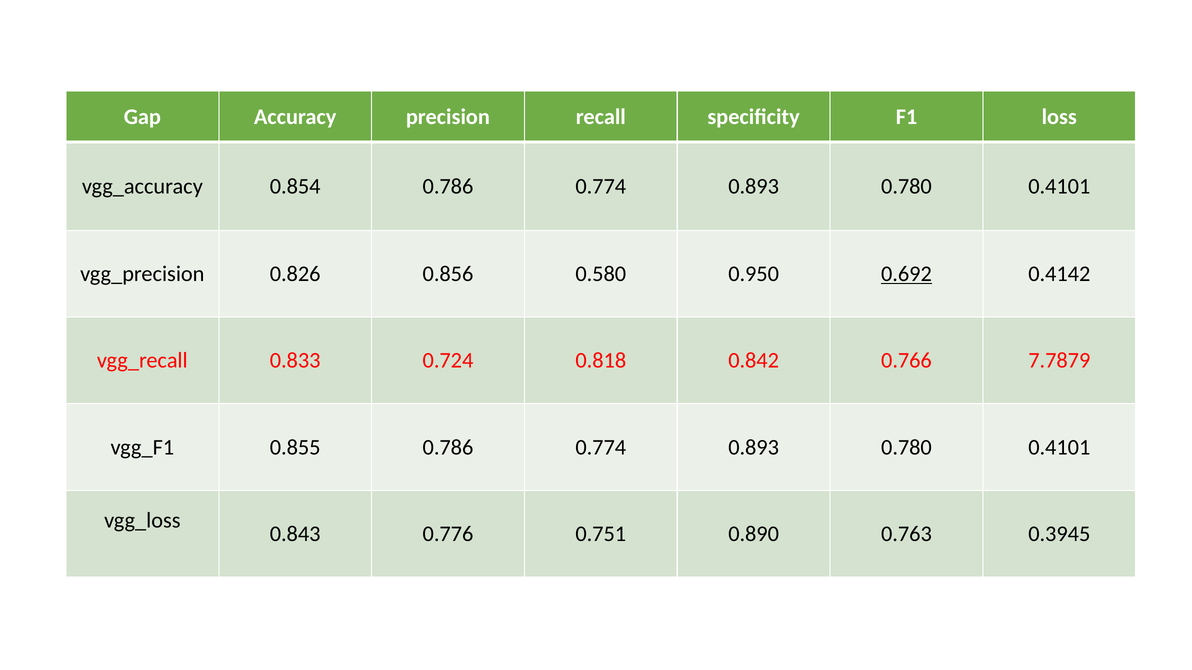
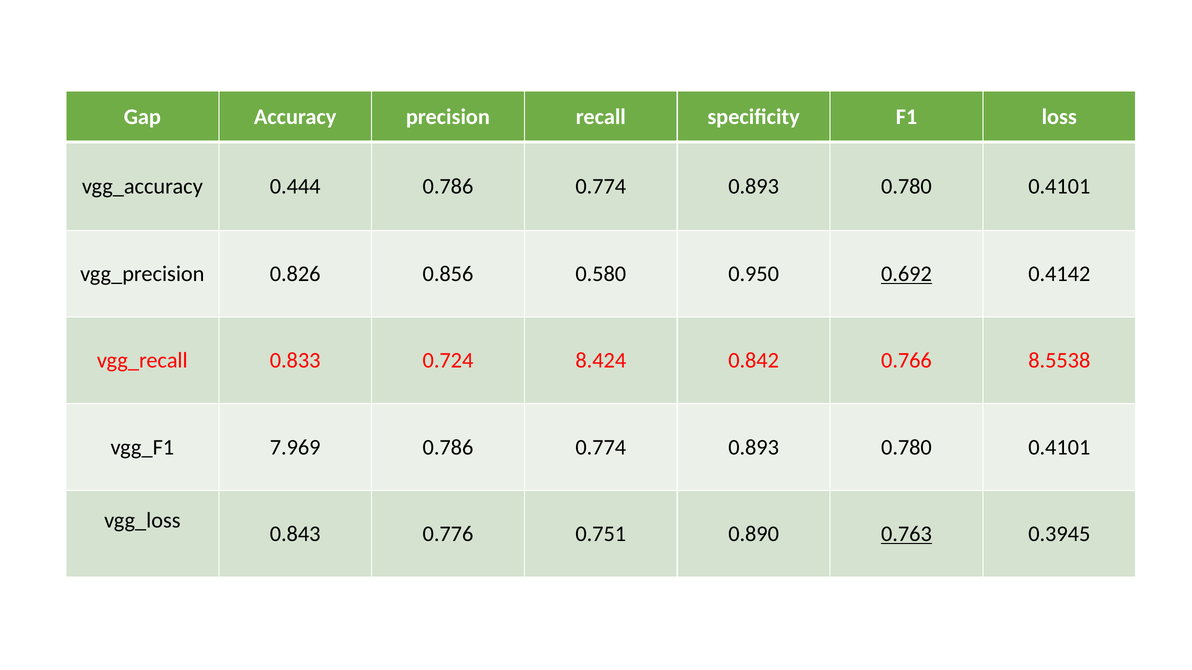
0.854: 0.854 -> 0.444
0.818: 0.818 -> 8.424
7.7879: 7.7879 -> 8.5538
0.855: 0.855 -> 7.969
0.763 underline: none -> present
